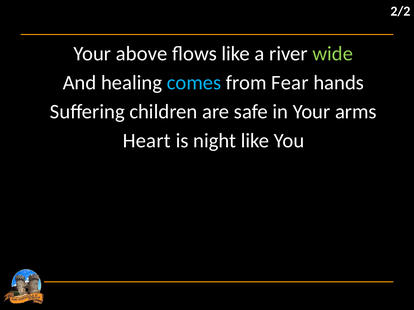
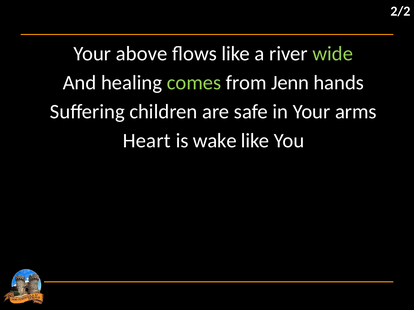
comes colour: light blue -> light green
Fear: Fear -> Jenn
night: night -> wake
